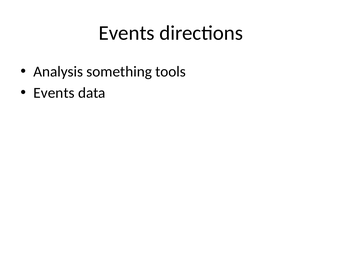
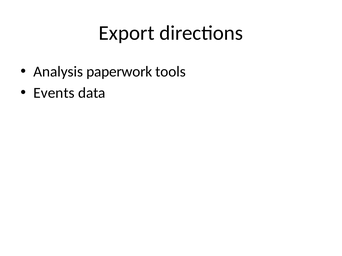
Events at (127, 33): Events -> Export
something: something -> paperwork
